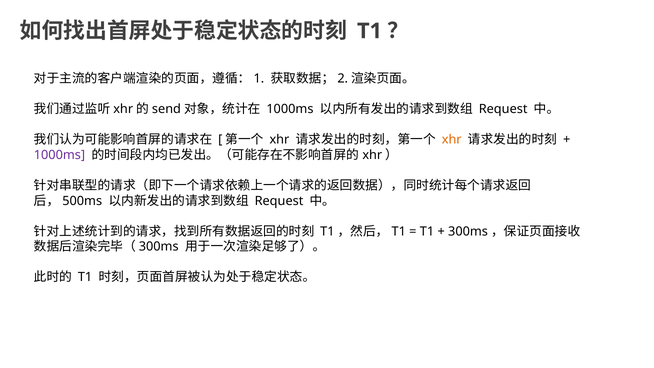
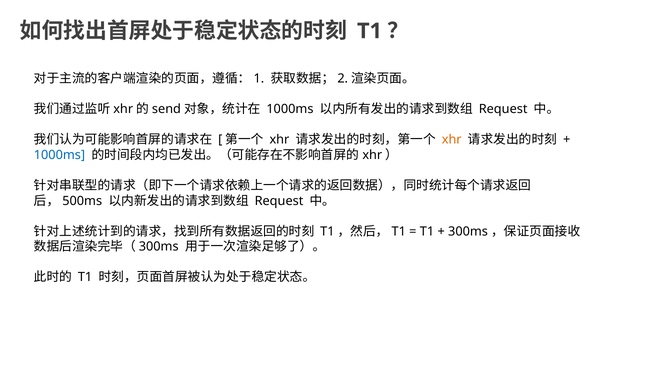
1000ms at (59, 155) colour: purple -> blue
